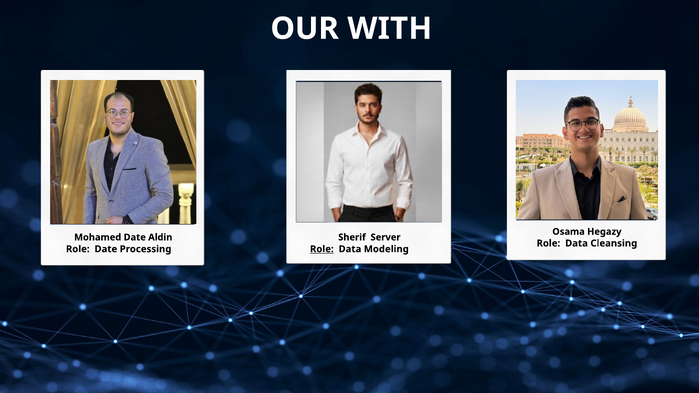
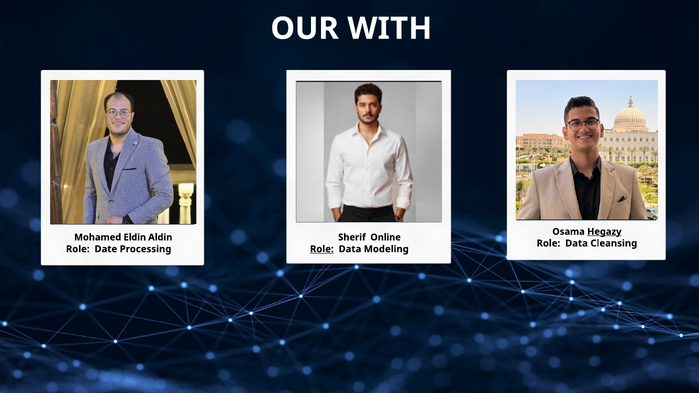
Hegazy underline: none -> present
Mohamed Date: Date -> Eldin
Server: Server -> Online
